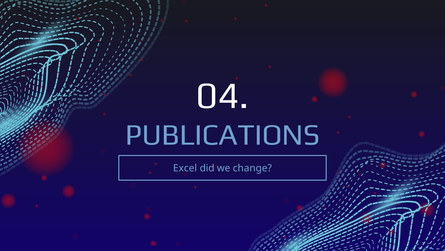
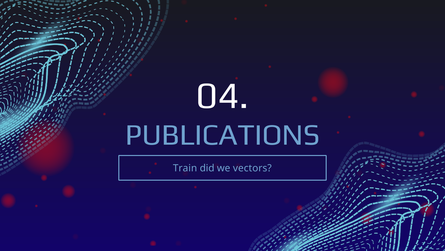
Excel: Excel -> Train
change: change -> vectors
